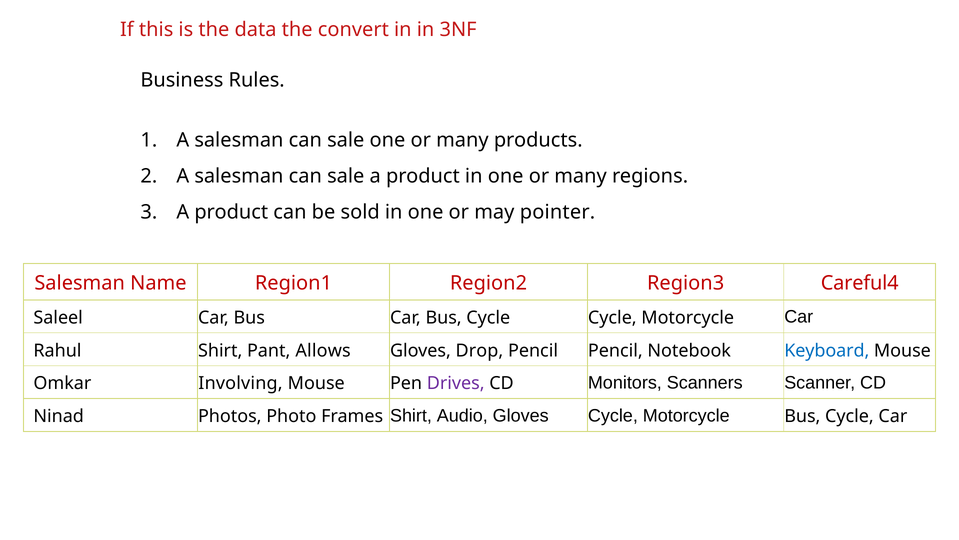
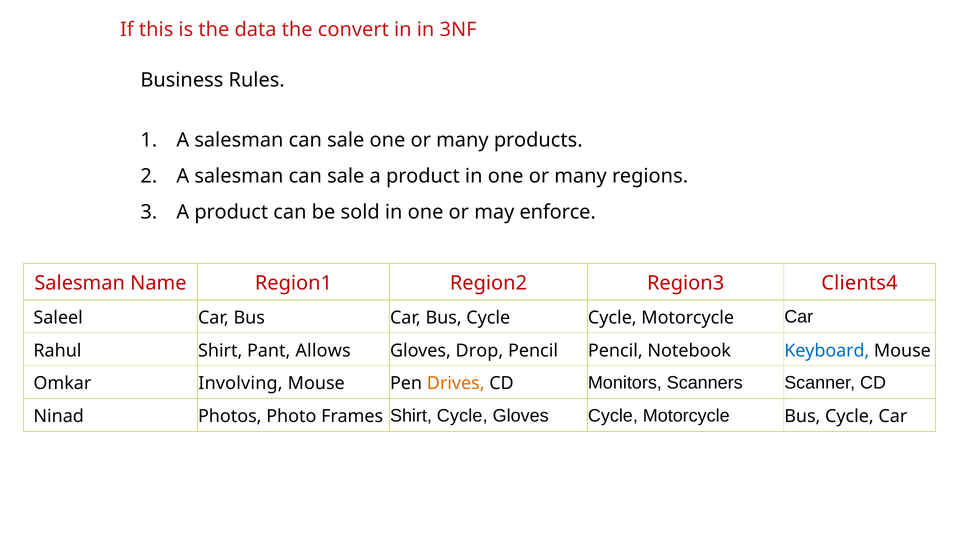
pointer: pointer -> enforce
Careful4: Careful4 -> Clients4
Drives colour: purple -> orange
Shirt Audio: Audio -> Cycle
